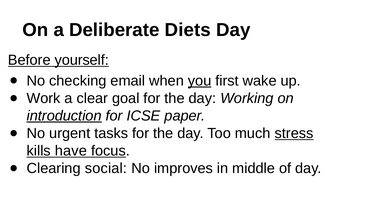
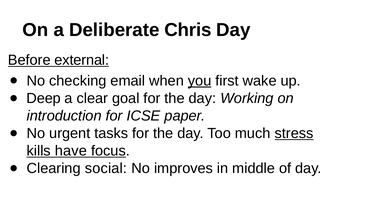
Diets: Diets -> Chris
yourself: yourself -> external
Work: Work -> Deep
introduction underline: present -> none
